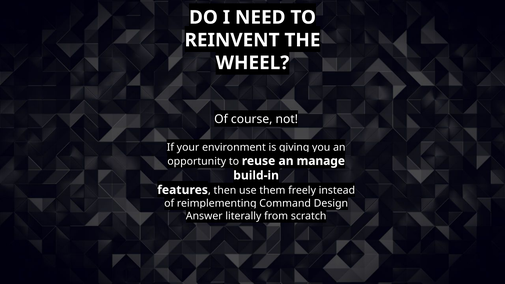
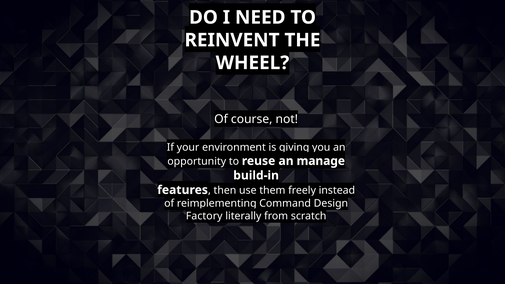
Answer: Answer -> Factory
